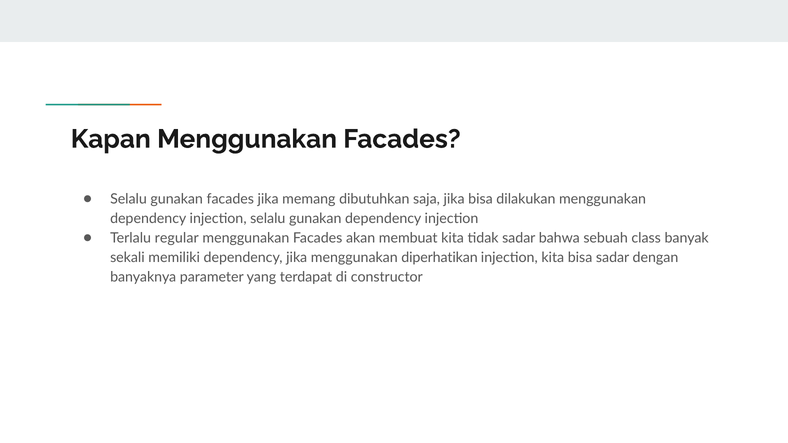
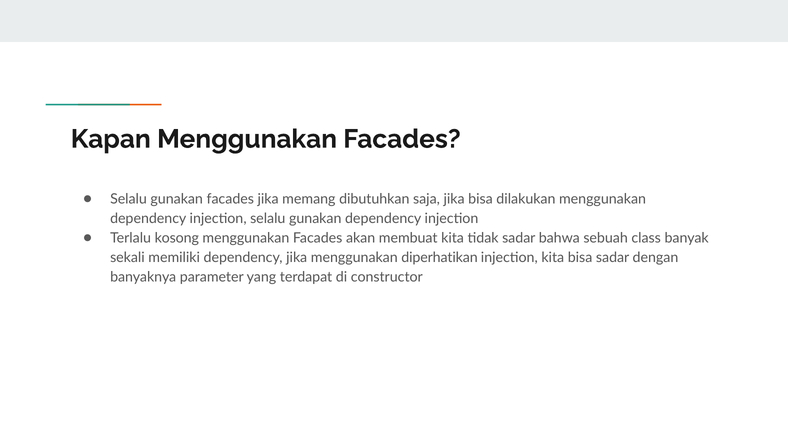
regular: regular -> kosong
